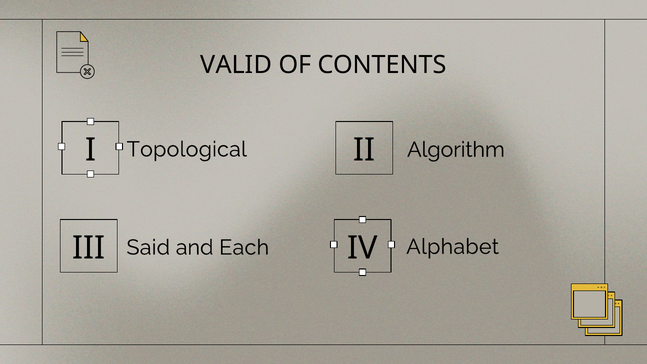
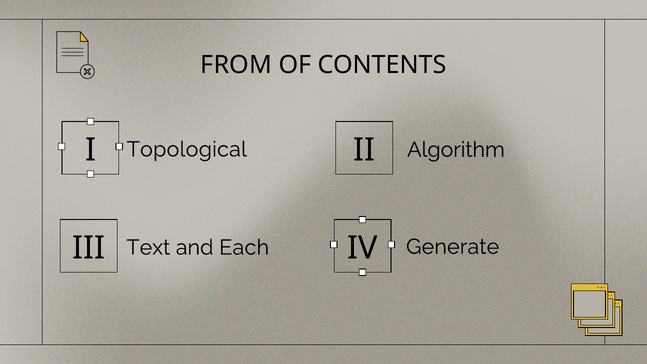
VALID: VALID -> FROM
Alphabet: Alphabet -> Generate
Said: Said -> Text
